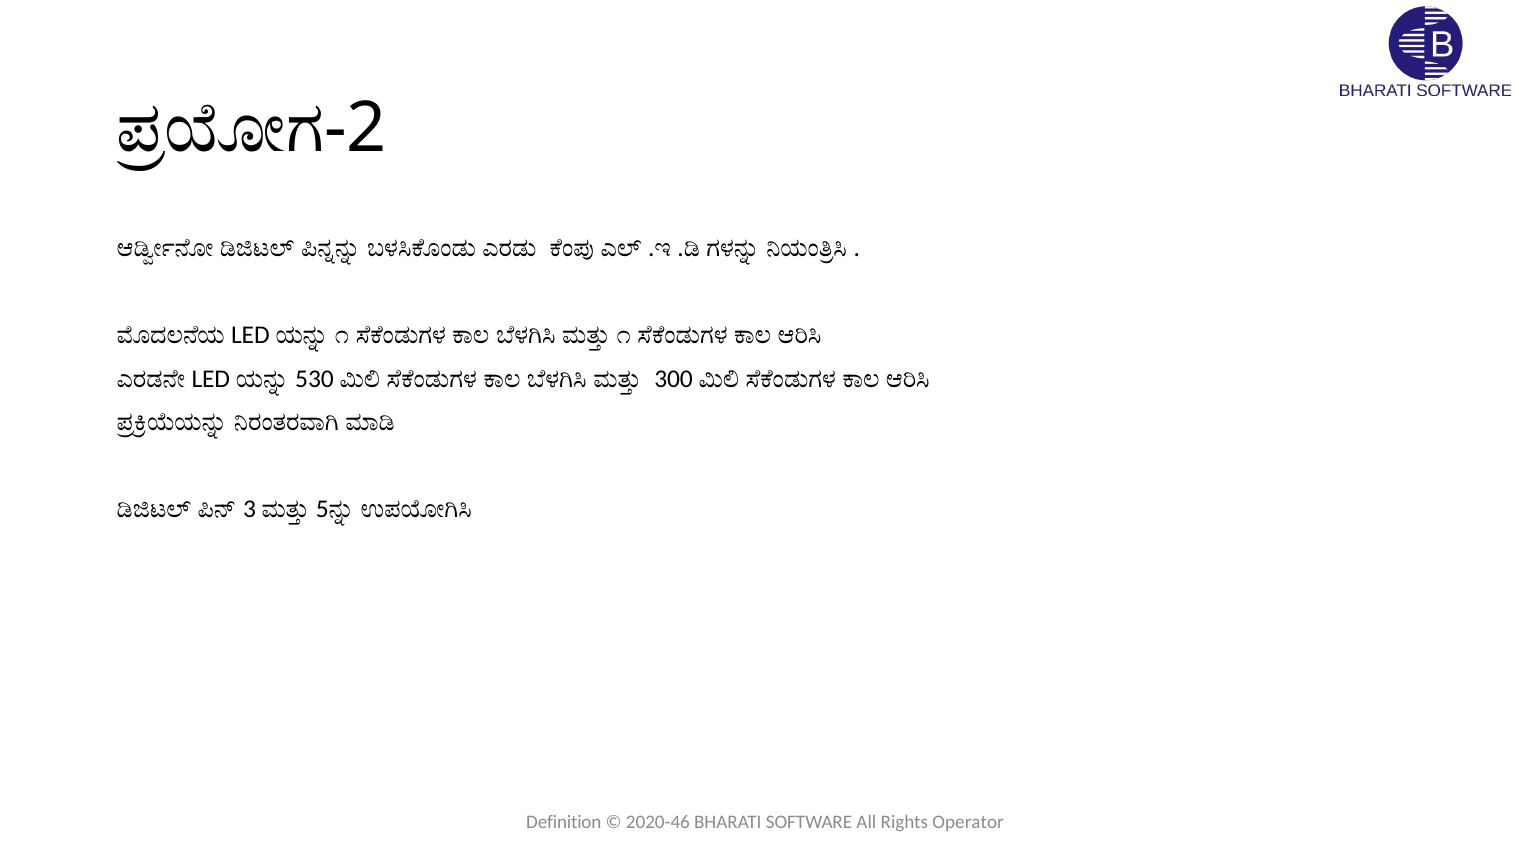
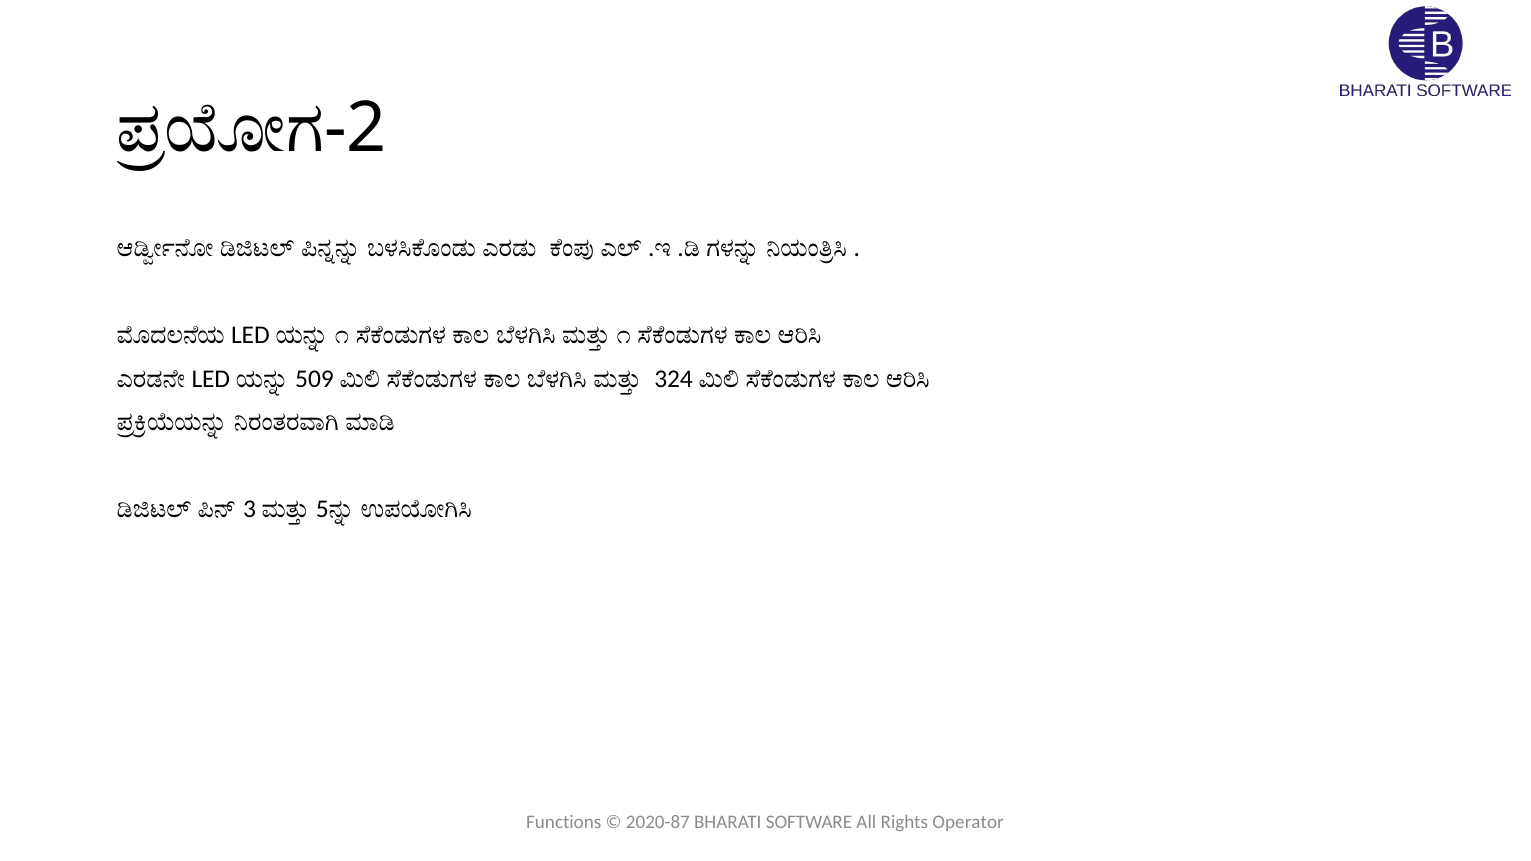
530: 530 -> 509
300: 300 -> 324
Definition: Definition -> Functions
2020-46: 2020-46 -> 2020-87
